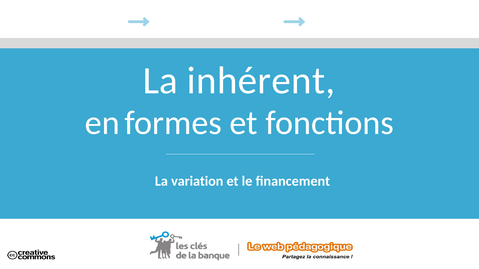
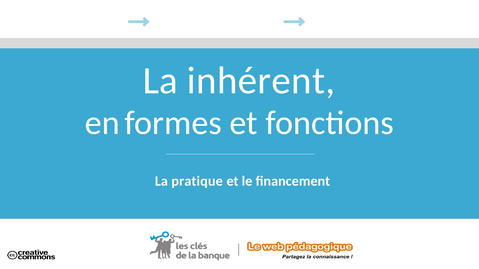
variation: variation -> pratique
